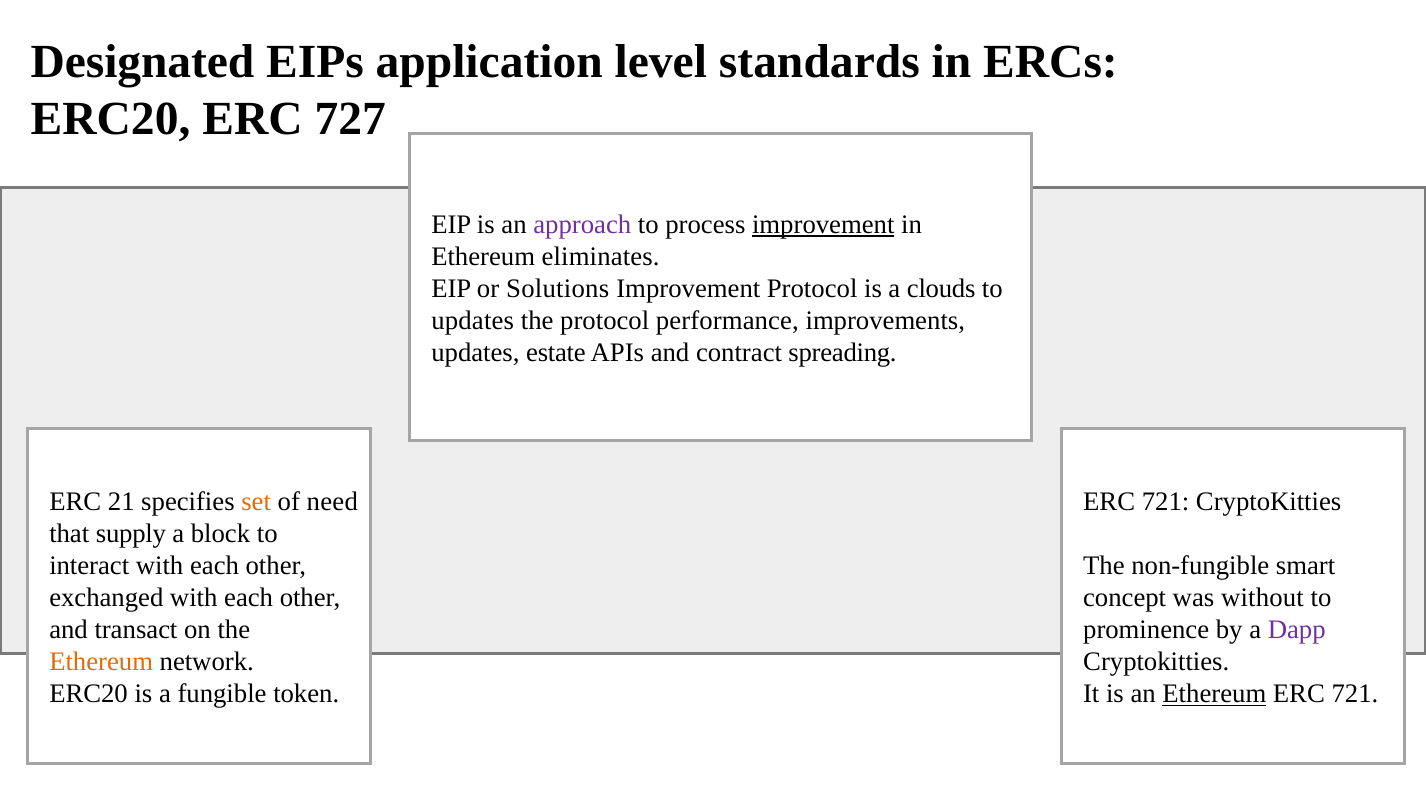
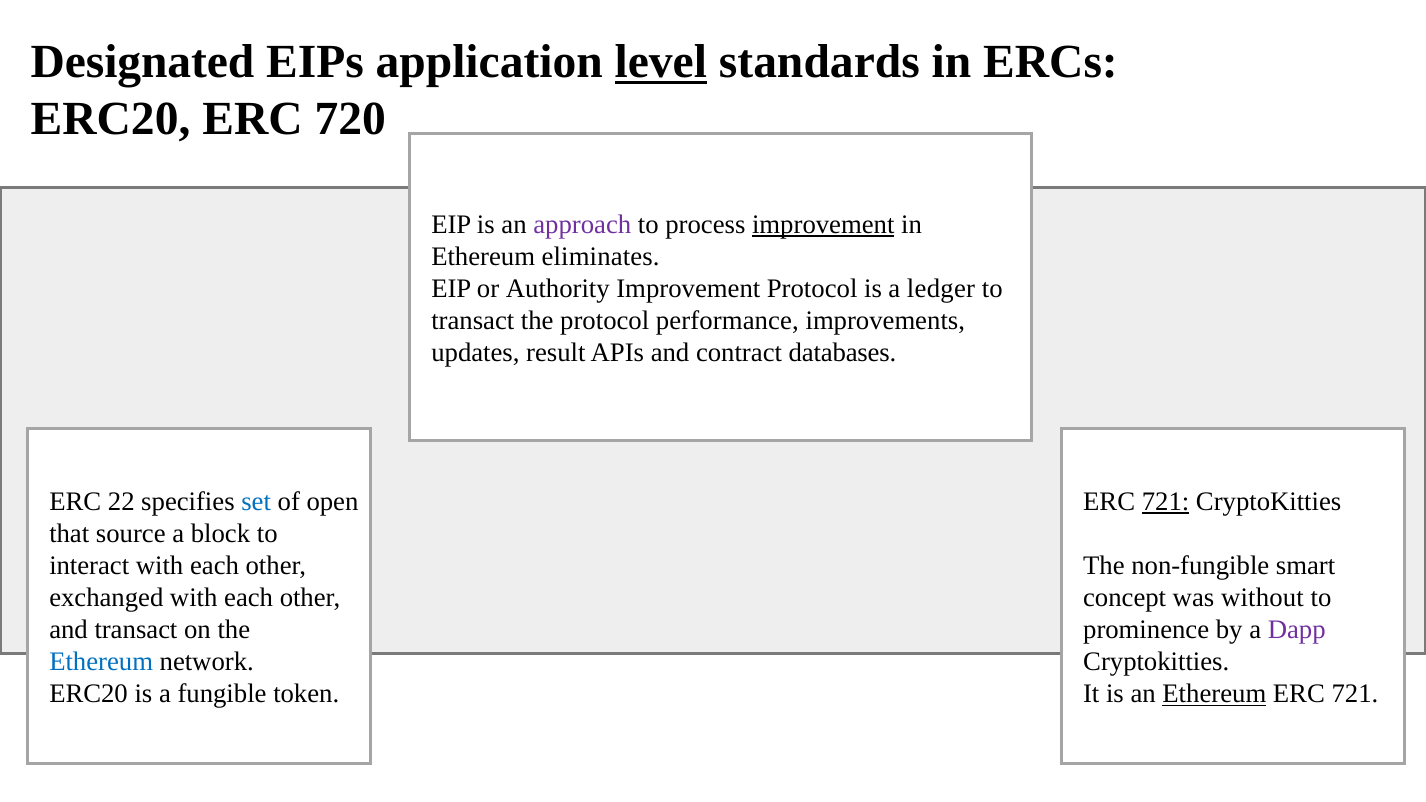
level underline: none -> present
727: 727 -> 720
Solutions: Solutions -> Authority
clouds: clouds -> ledger
updates at (473, 321): updates -> transact
estate: estate -> result
spreading: spreading -> databases
21: 21 -> 22
set colour: orange -> blue
need: need -> open
721 at (1166, 502) underline: none -> present
supply: supply -> source
Ethereum at (101, 662) colour: orange -> blue
